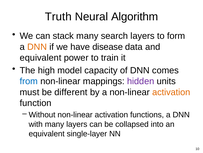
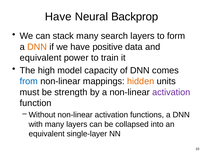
Truth at (58, 17): Truth -> Have
Algorithm: Algorithm -> Backprop
disease: disease -> positive
hidden colour: purple -> orange
different: different -> strength
activation at (171, 92) colour: orange -> purple
